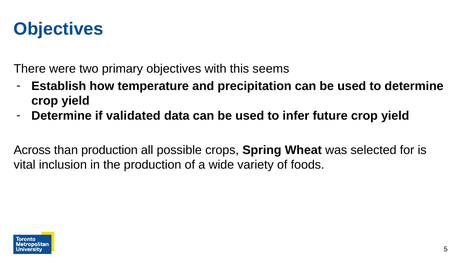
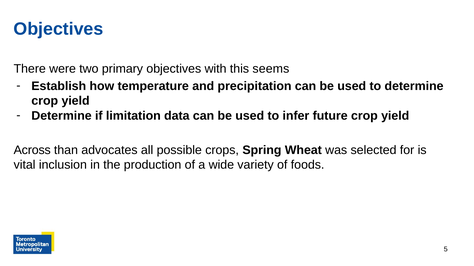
validated: validated -> limitation
than production: production -> advocates
